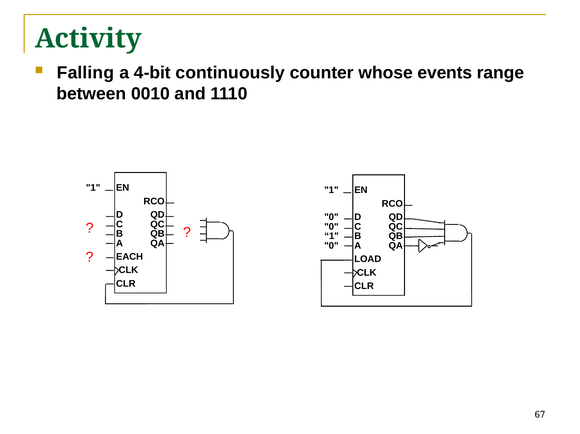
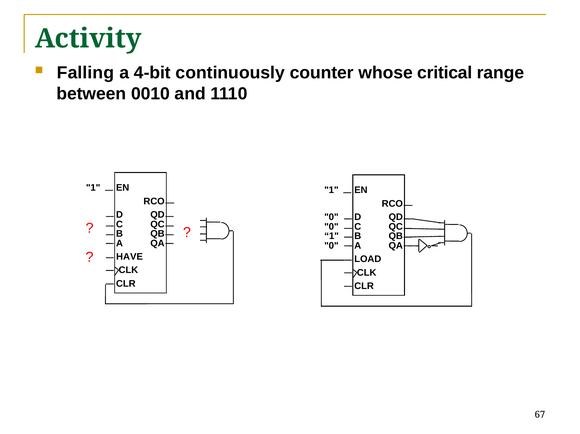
events: events -> critical
EACH: EACH -> HAVE
